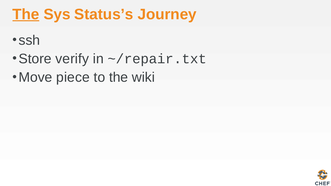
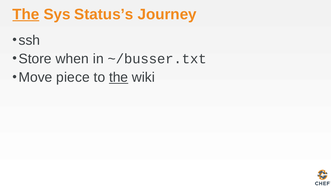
verify: verify -> when
~/repair.txt: ~/repair.txt -> ~/busser.txt
the at (119, 78) underline: none -> present
